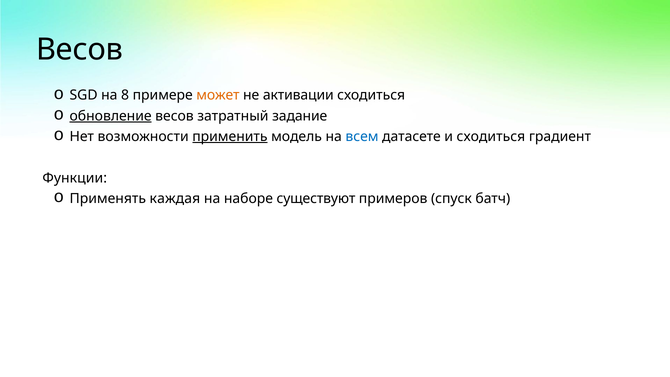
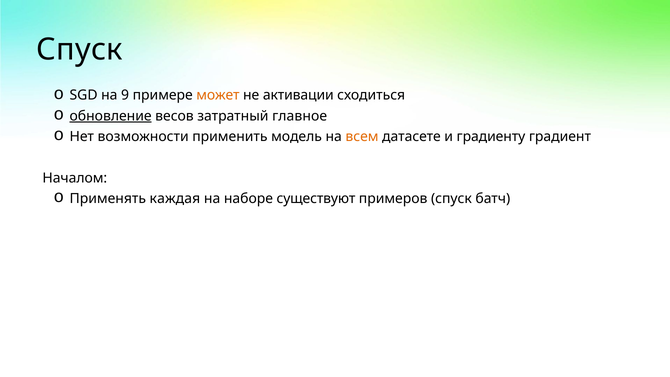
Весов at (80, 50): Весов -> Спуск
8: 8 -> 9
задание: задание -> главное
применить underline: present -> none
всем colour: blue -> orange
и сходиться: сходиться -> градиенту
Функции: Функции -> Началом
